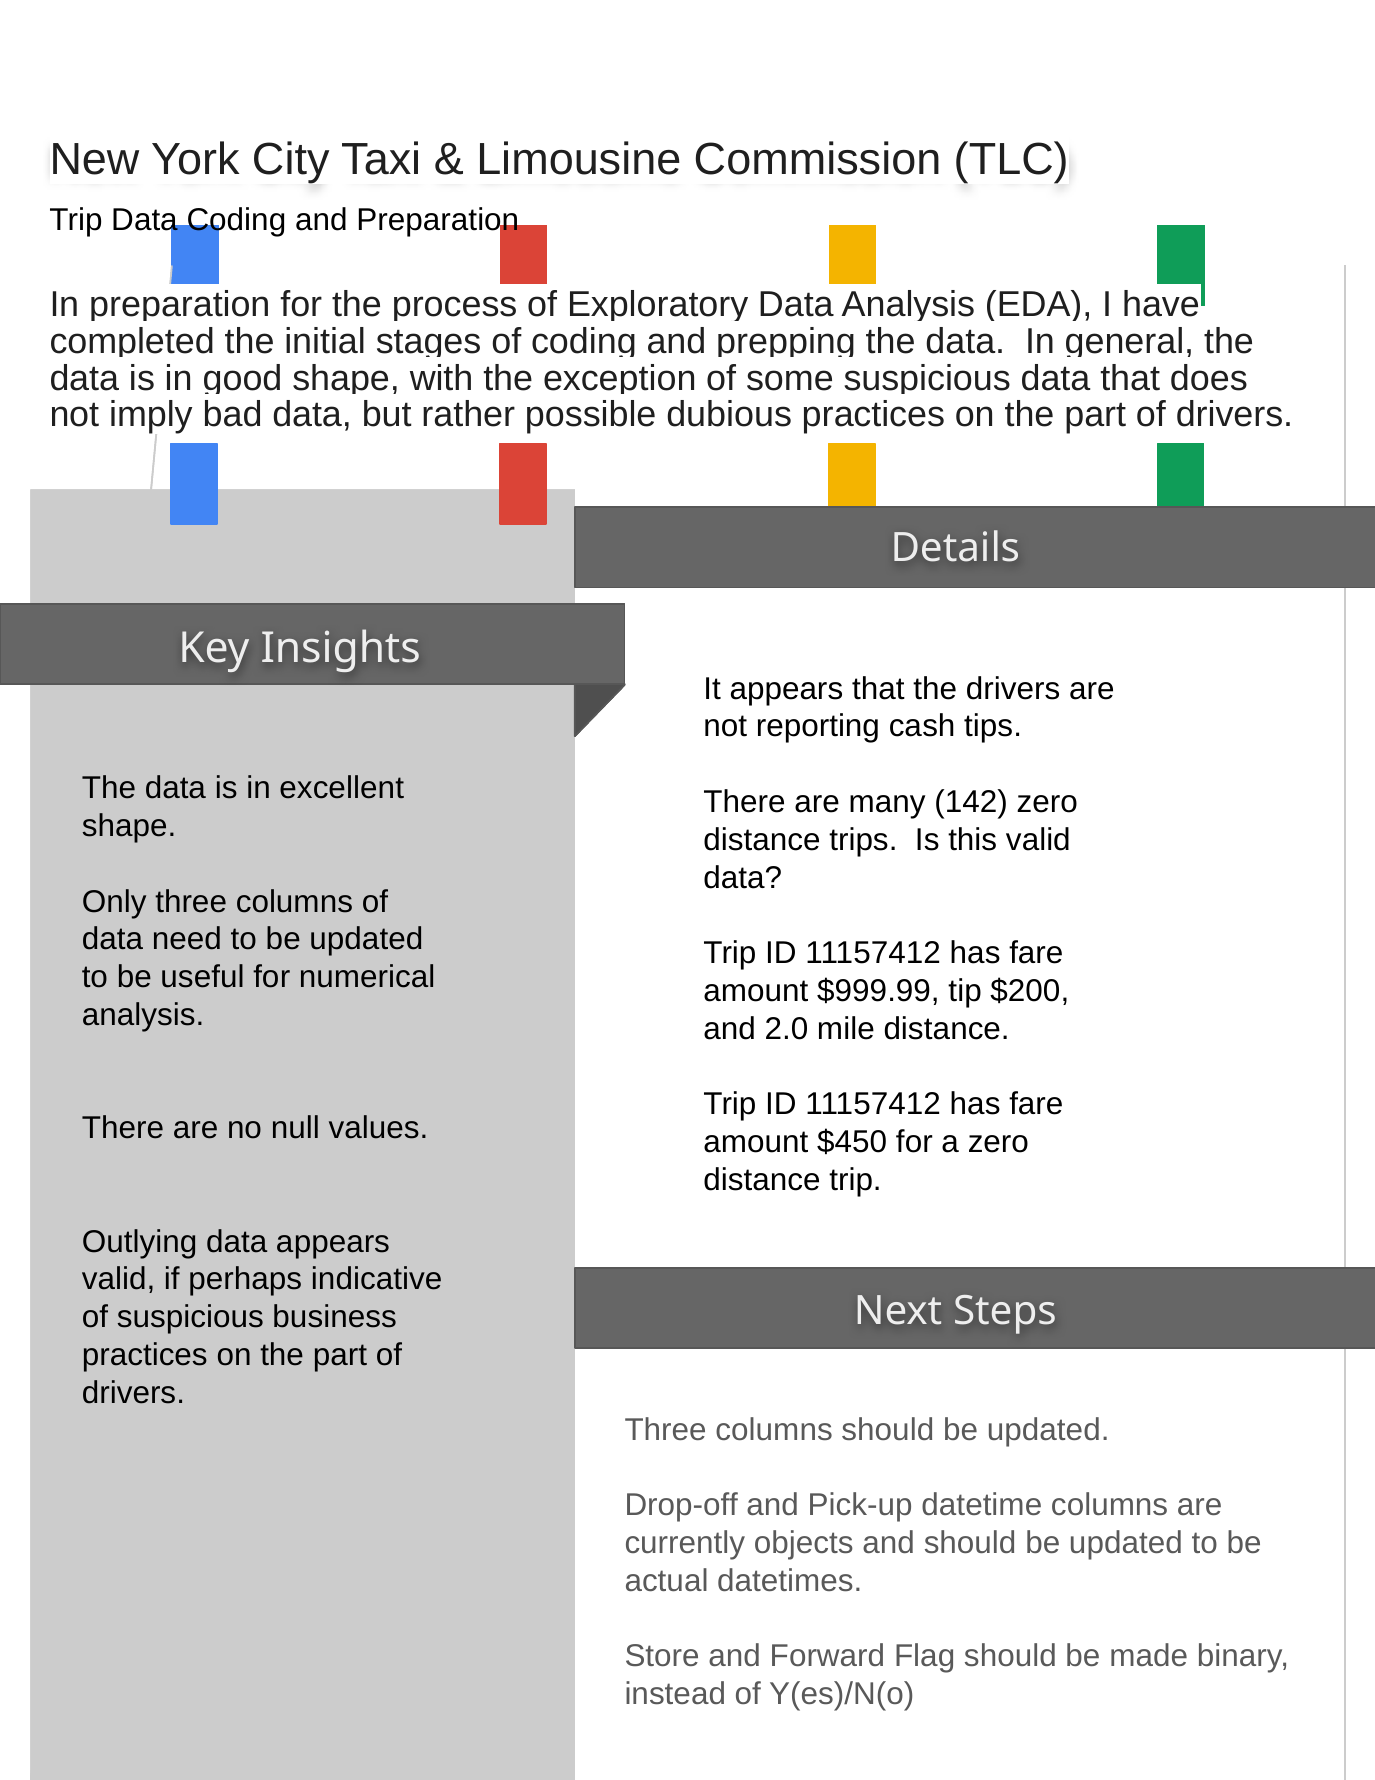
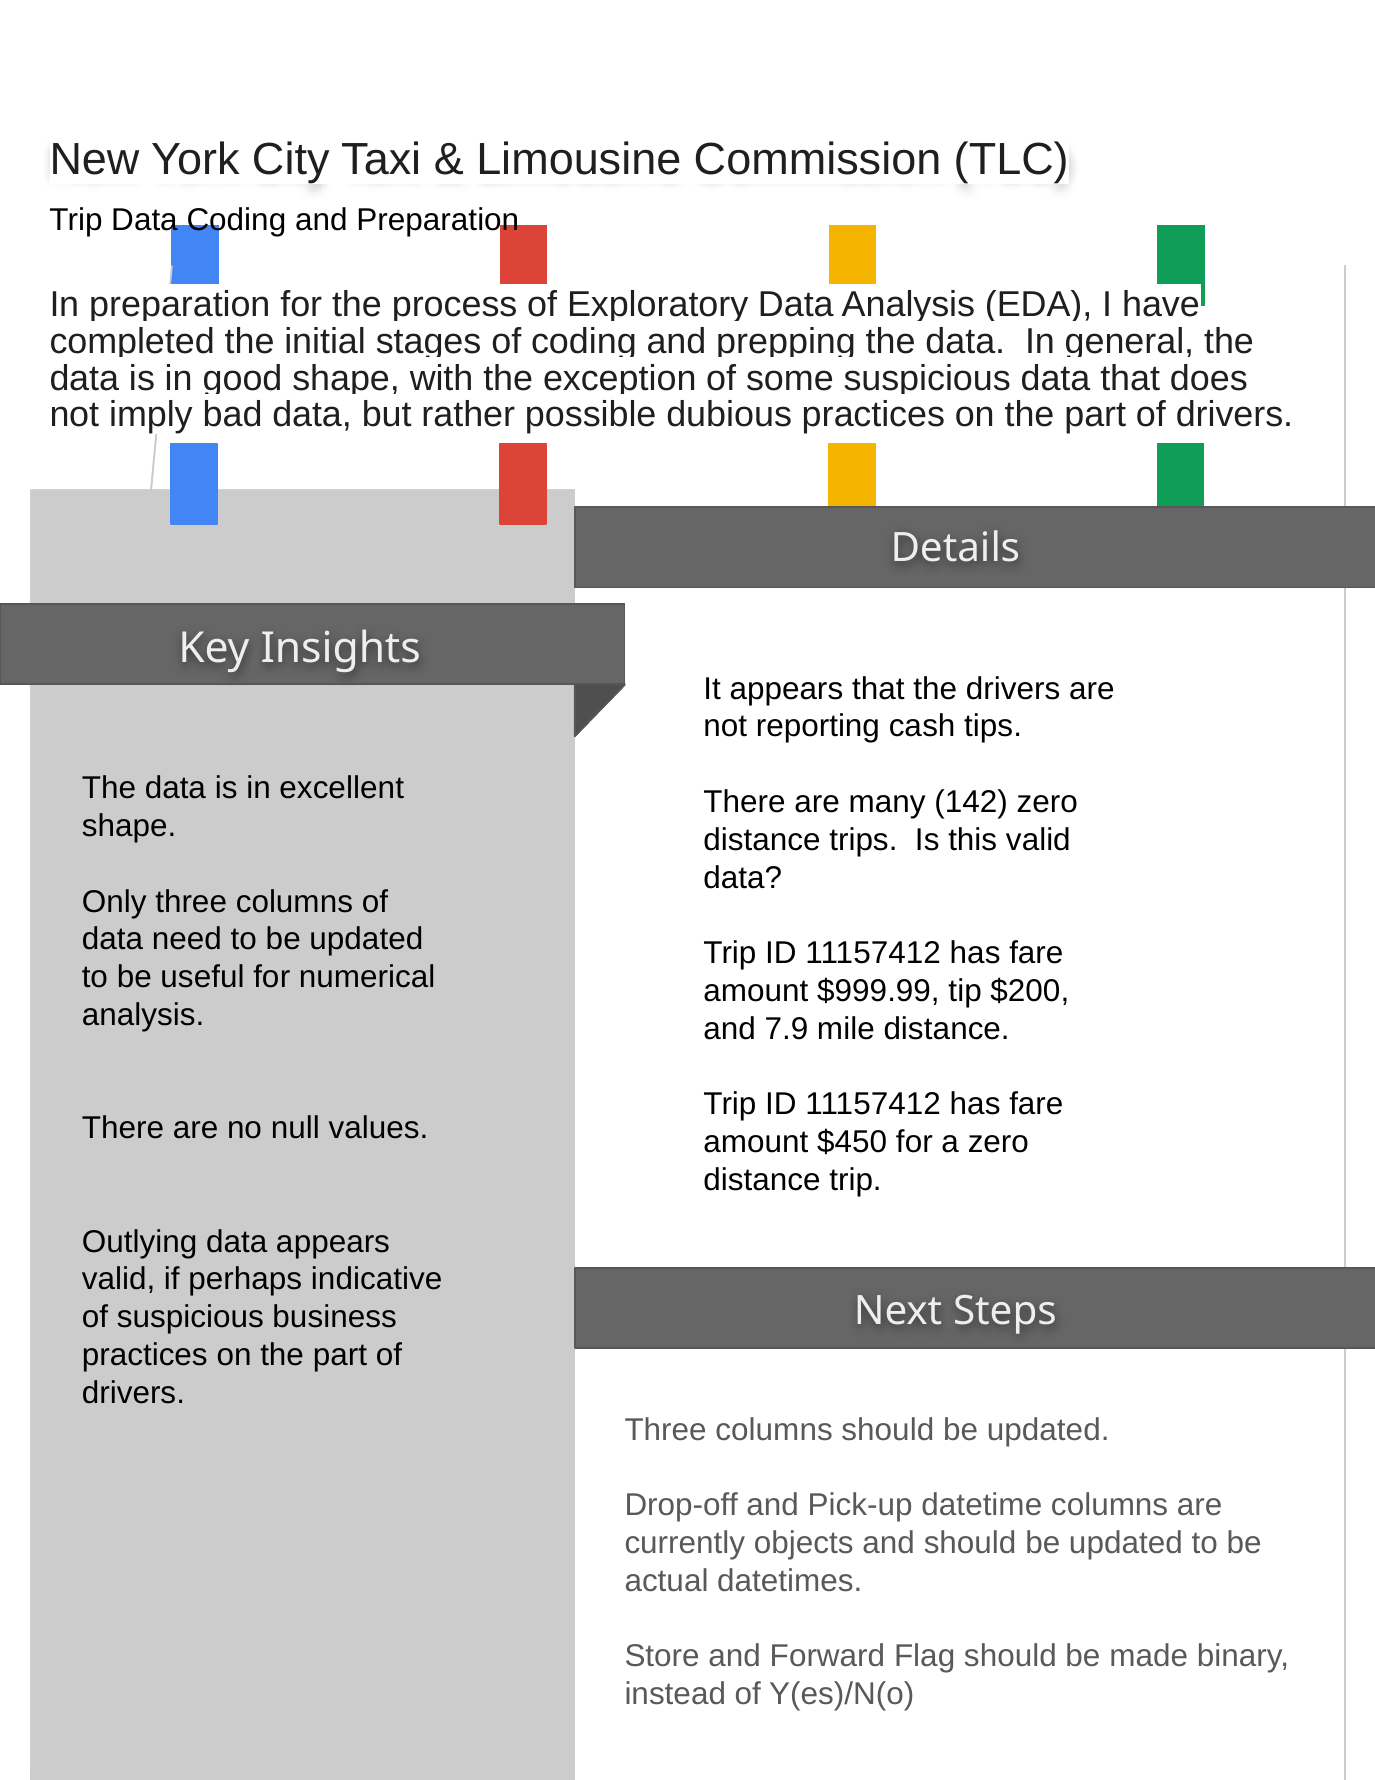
2.0: 2.0 -> 7.9
